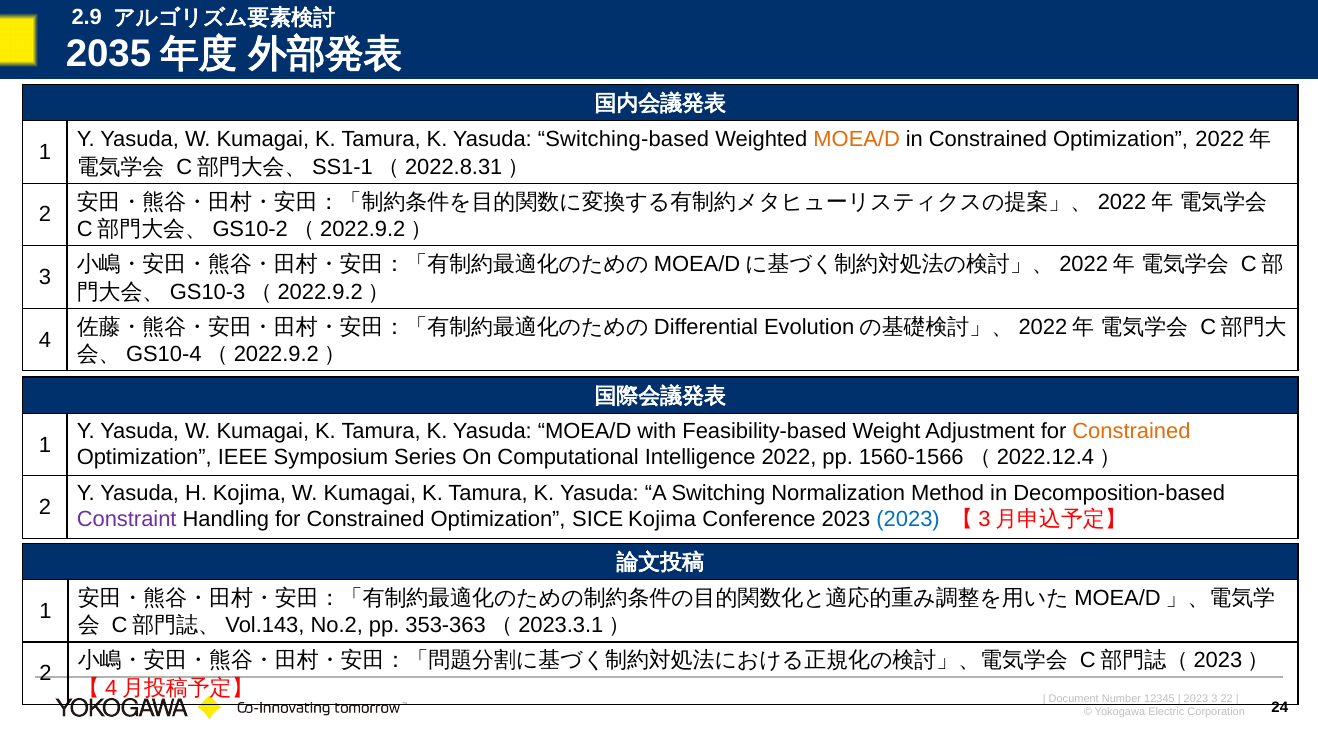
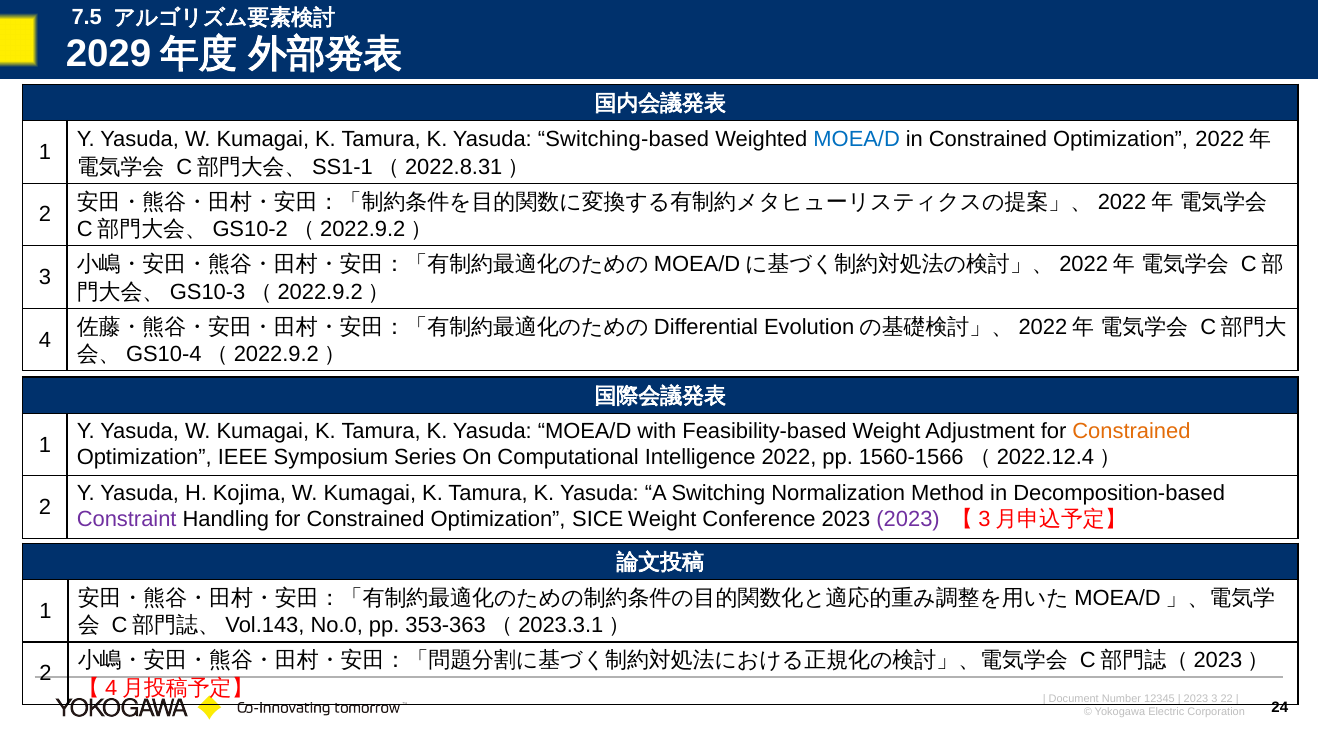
2.9: 2.9 -> 7.5
2035: 2035 -> 2029
MOEA/D at (857, 139) colour: orange -> blue
SICE Kojima: Kojima -> Weight
2023 at (908, 520) colour: blue -> purple
No.2: No.2 -> No.0
